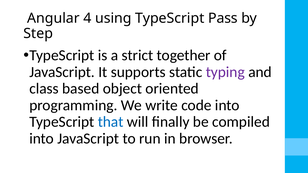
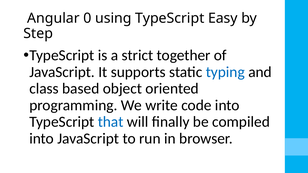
4: 4 -> 0
Pass: Pass -> Easy
typing colour: purple -> blue
